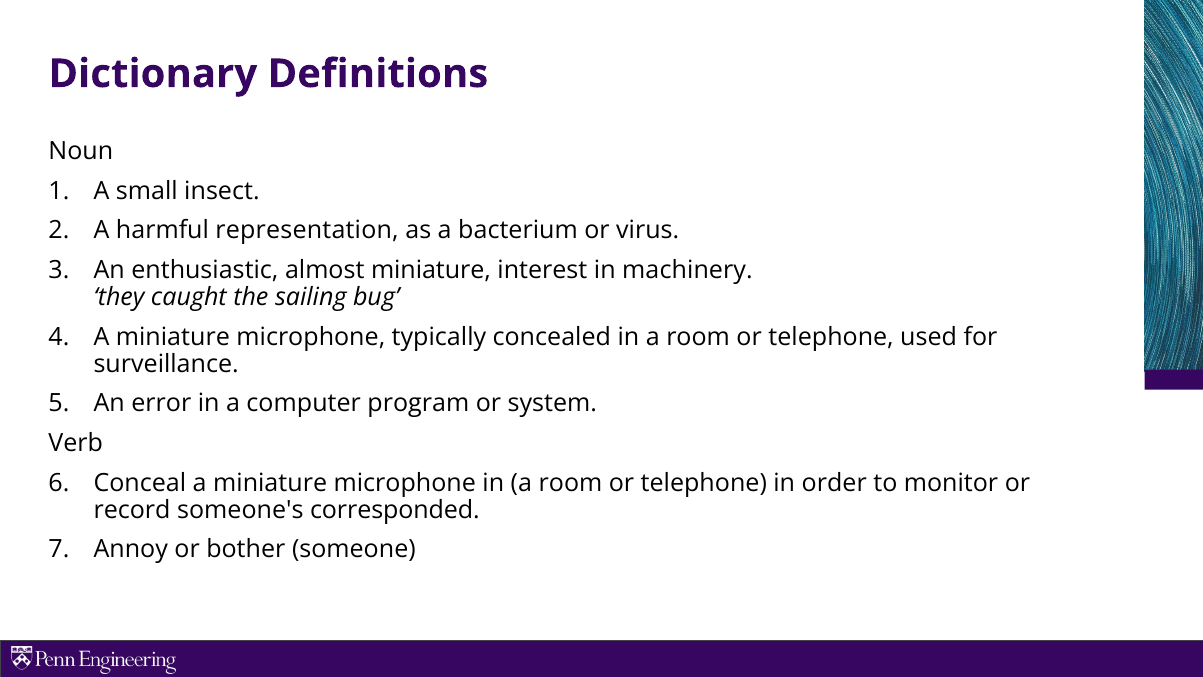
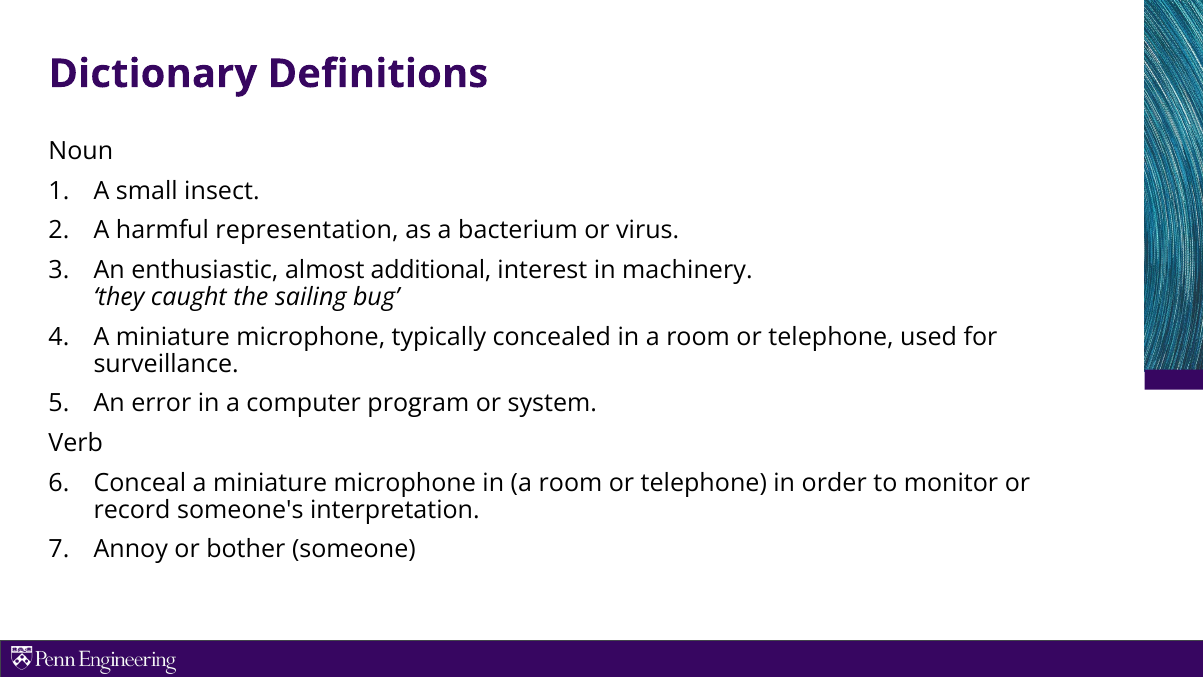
almost miniature: miniature -> additional
corresponded: corresponded -> interpretation
